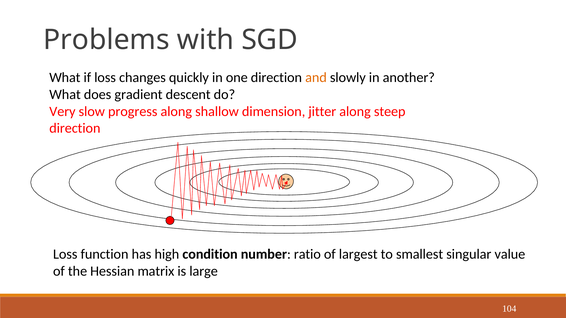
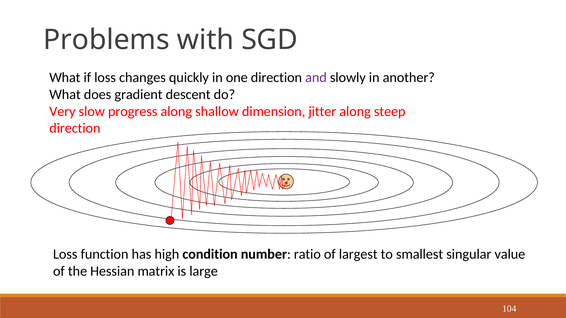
and colour: orange -> purple
